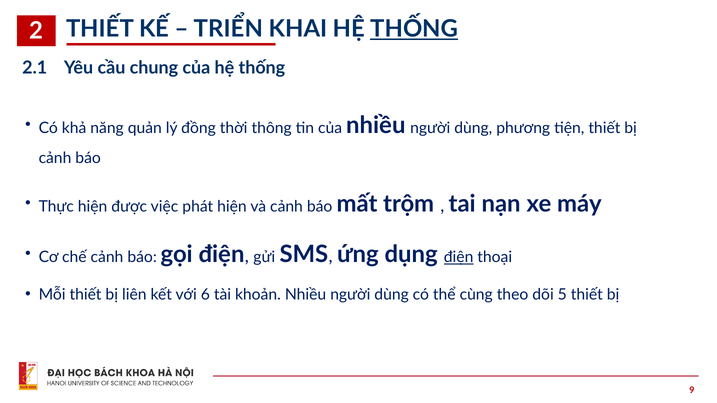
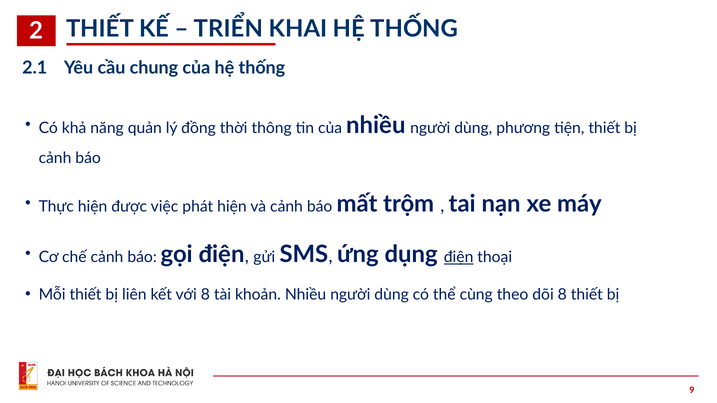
THỐNG at (414, 29) underline: present -> none
với 6: 6 -> 8
dõi 5: 5 -> 8
